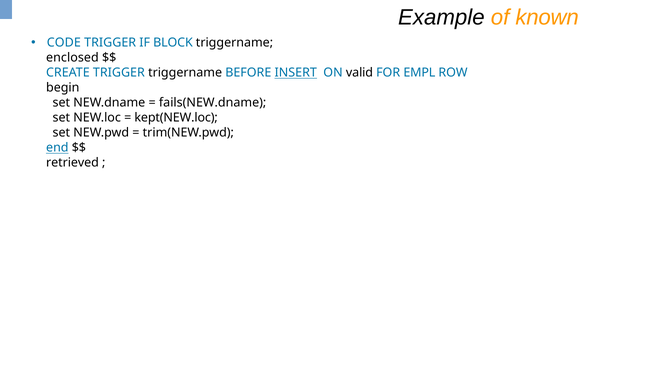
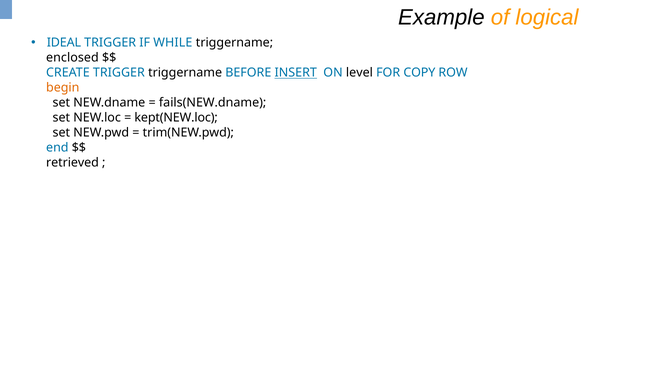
known: known -> logical
CODE: CODE -> IDEAL
BLOCK: BLOCK -> WHILE
valid: valid -> level
EMPL: EMPL -> COPY
begin colour: black -> orange
end underline: present -> none
